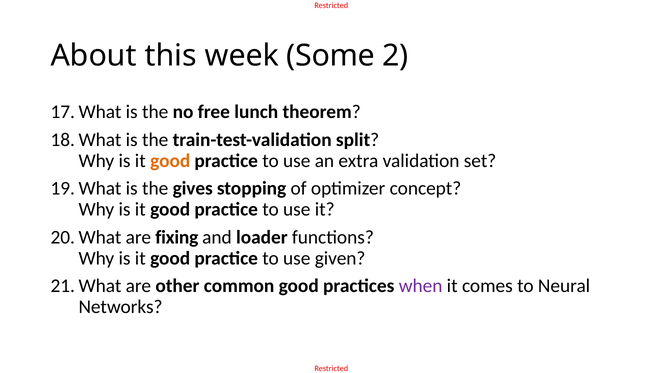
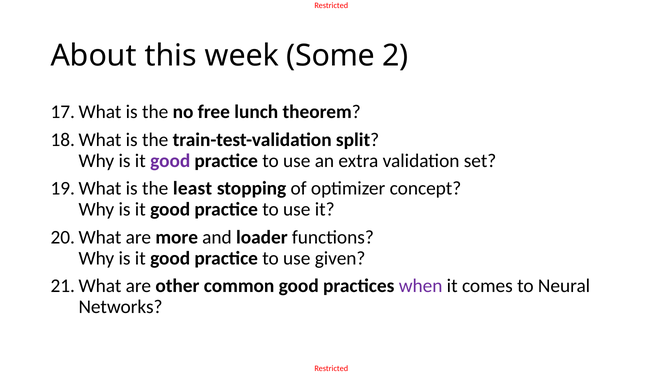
good at (170, 161) colour: orange -> purple
gives: gives -> least
fixing: fixing -> more
